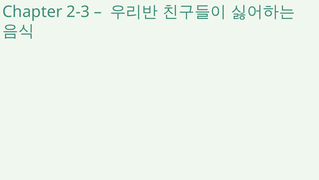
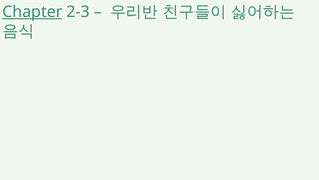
Chapter underline: none -> present
